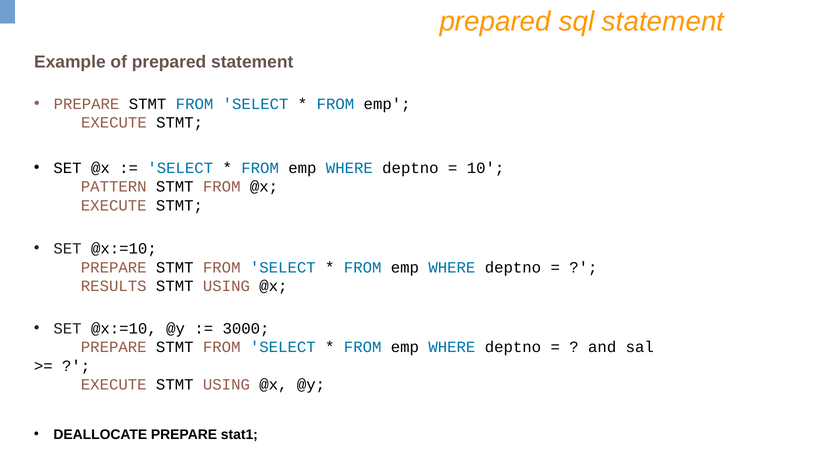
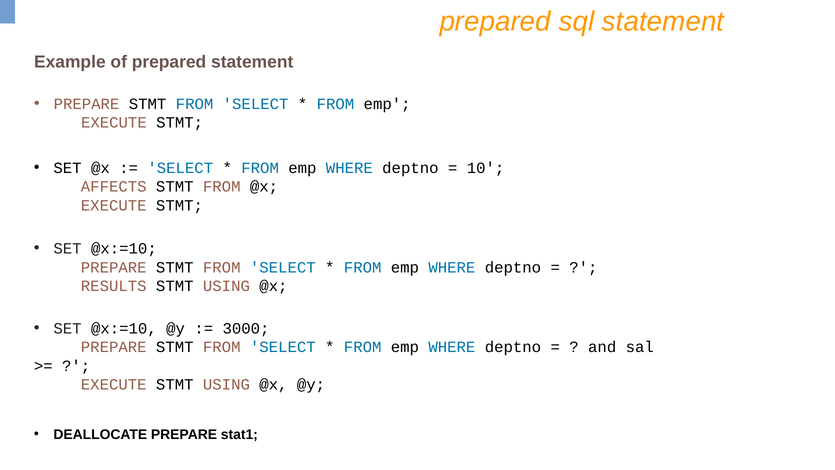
PATTERN: PATTERN -> AFFECTS
